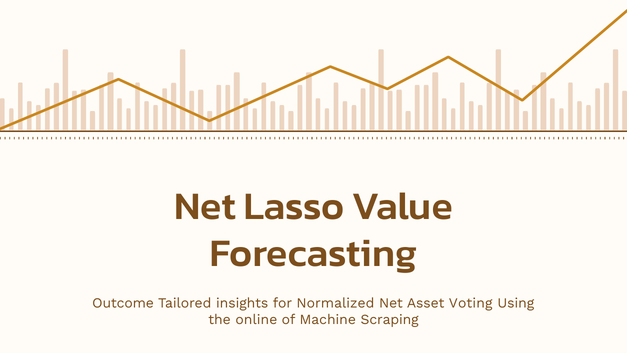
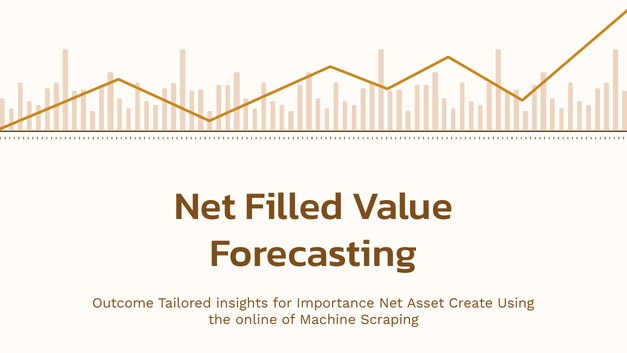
Lasso: Lasso -> Filled
Normalized: Normalized -> Importance
Voting: Voting -> Create
